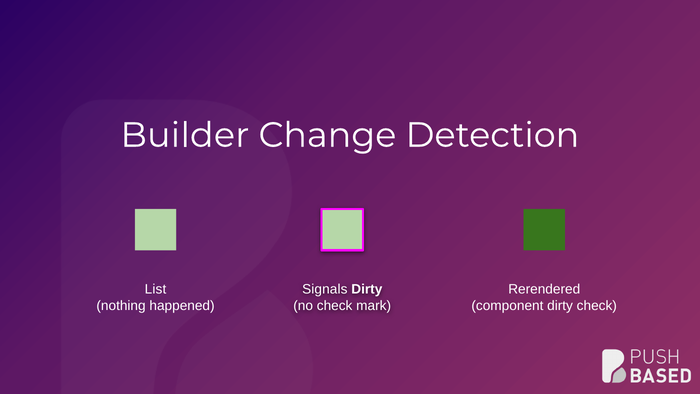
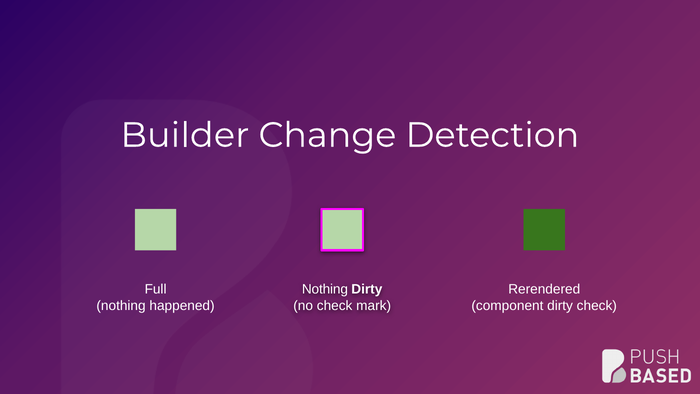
List: List -> Full
Signals at (325, 289): Signals -> Nothing
